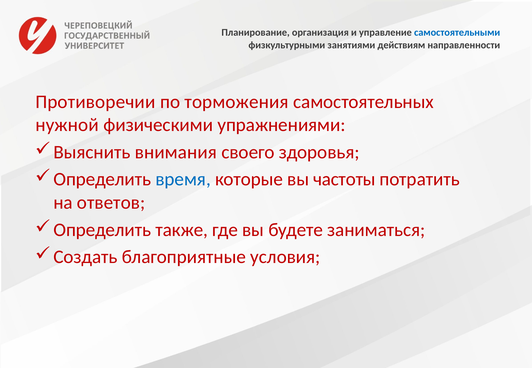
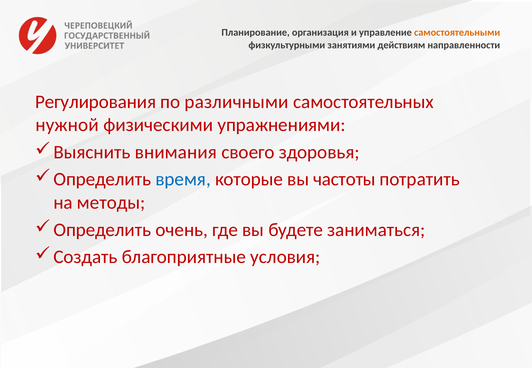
самостоятельными colour: blue -> orange
Противоречии: Противоречии -> Регулирования
торможения: торможения -> различными
ответов: ответов -> методы
также: также -> очень
